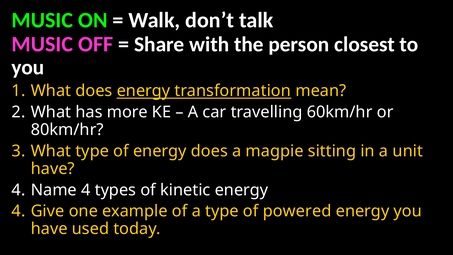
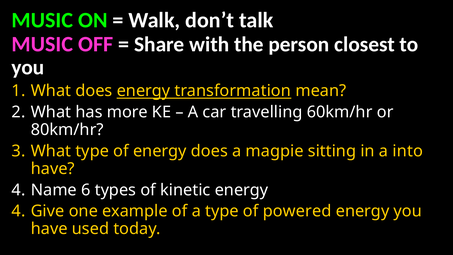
unit: unit -> into
Name 4: 4 -> 6
